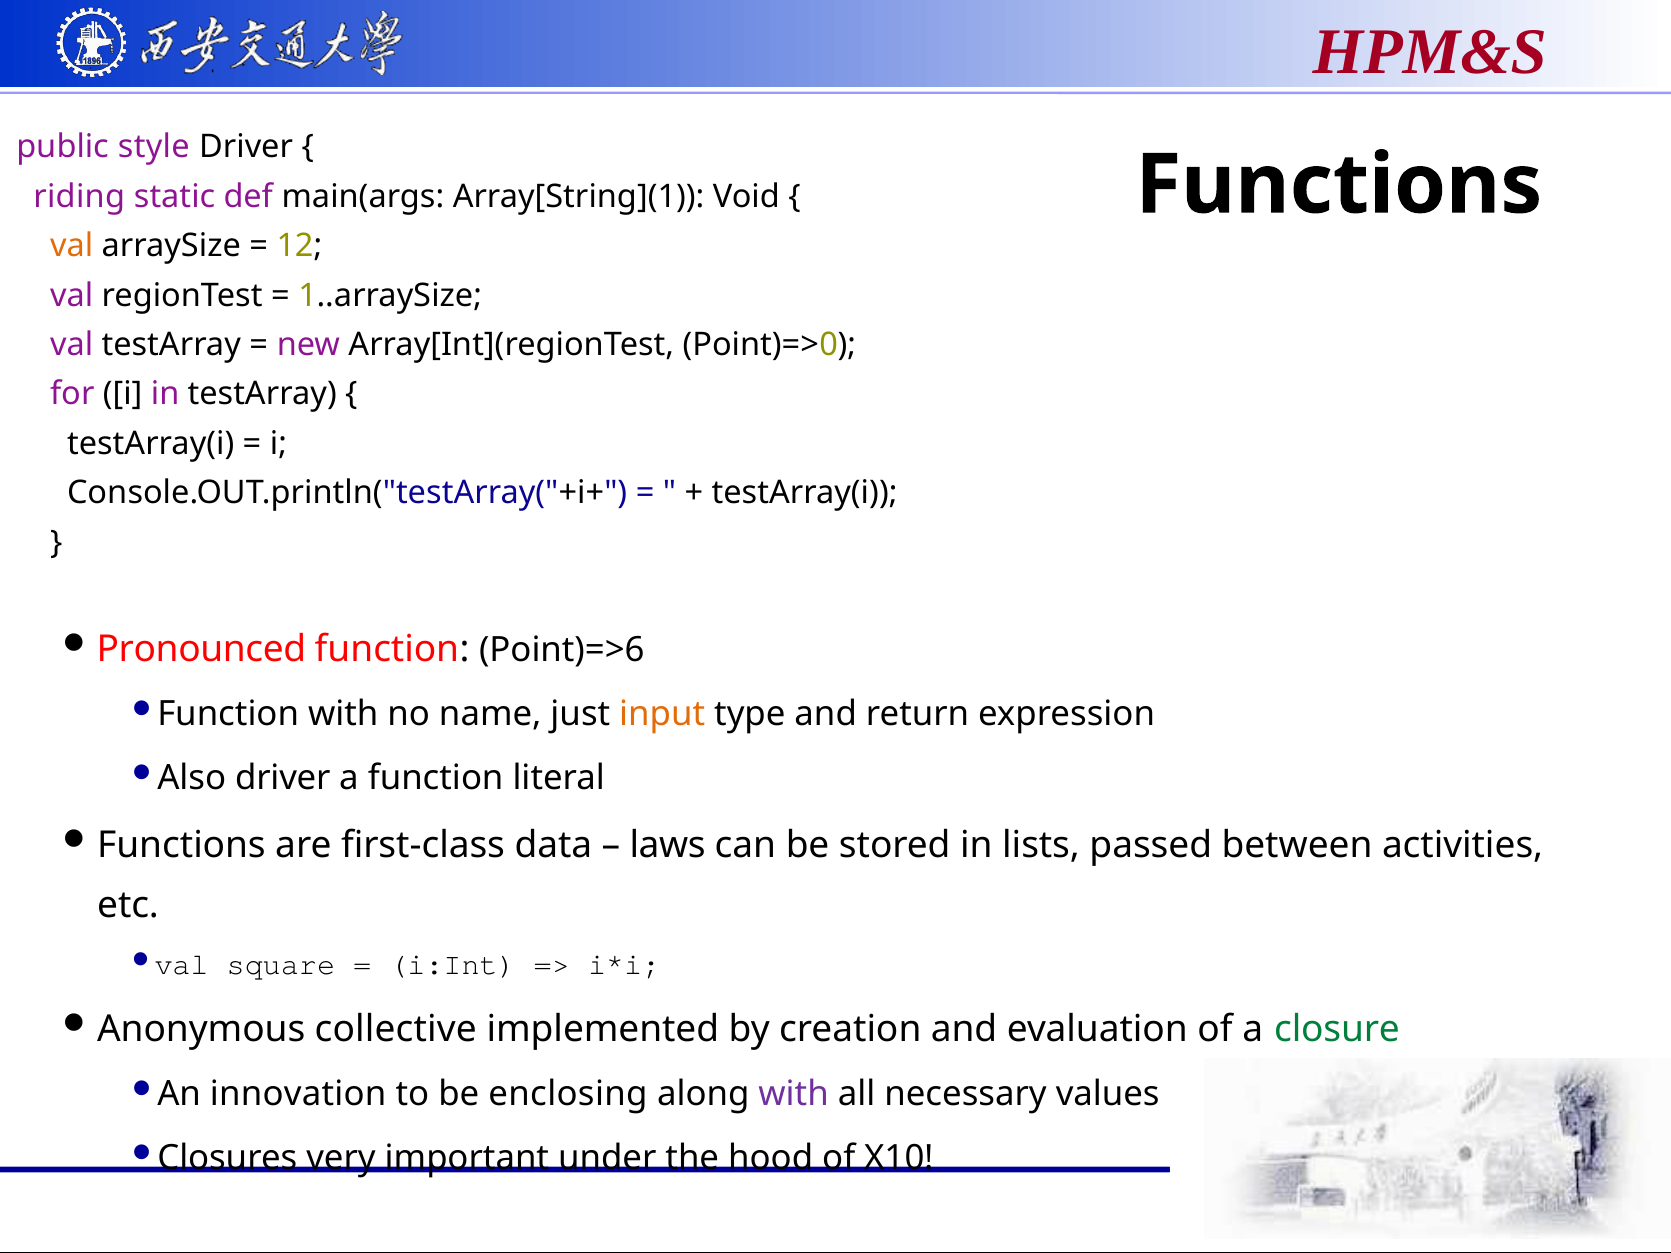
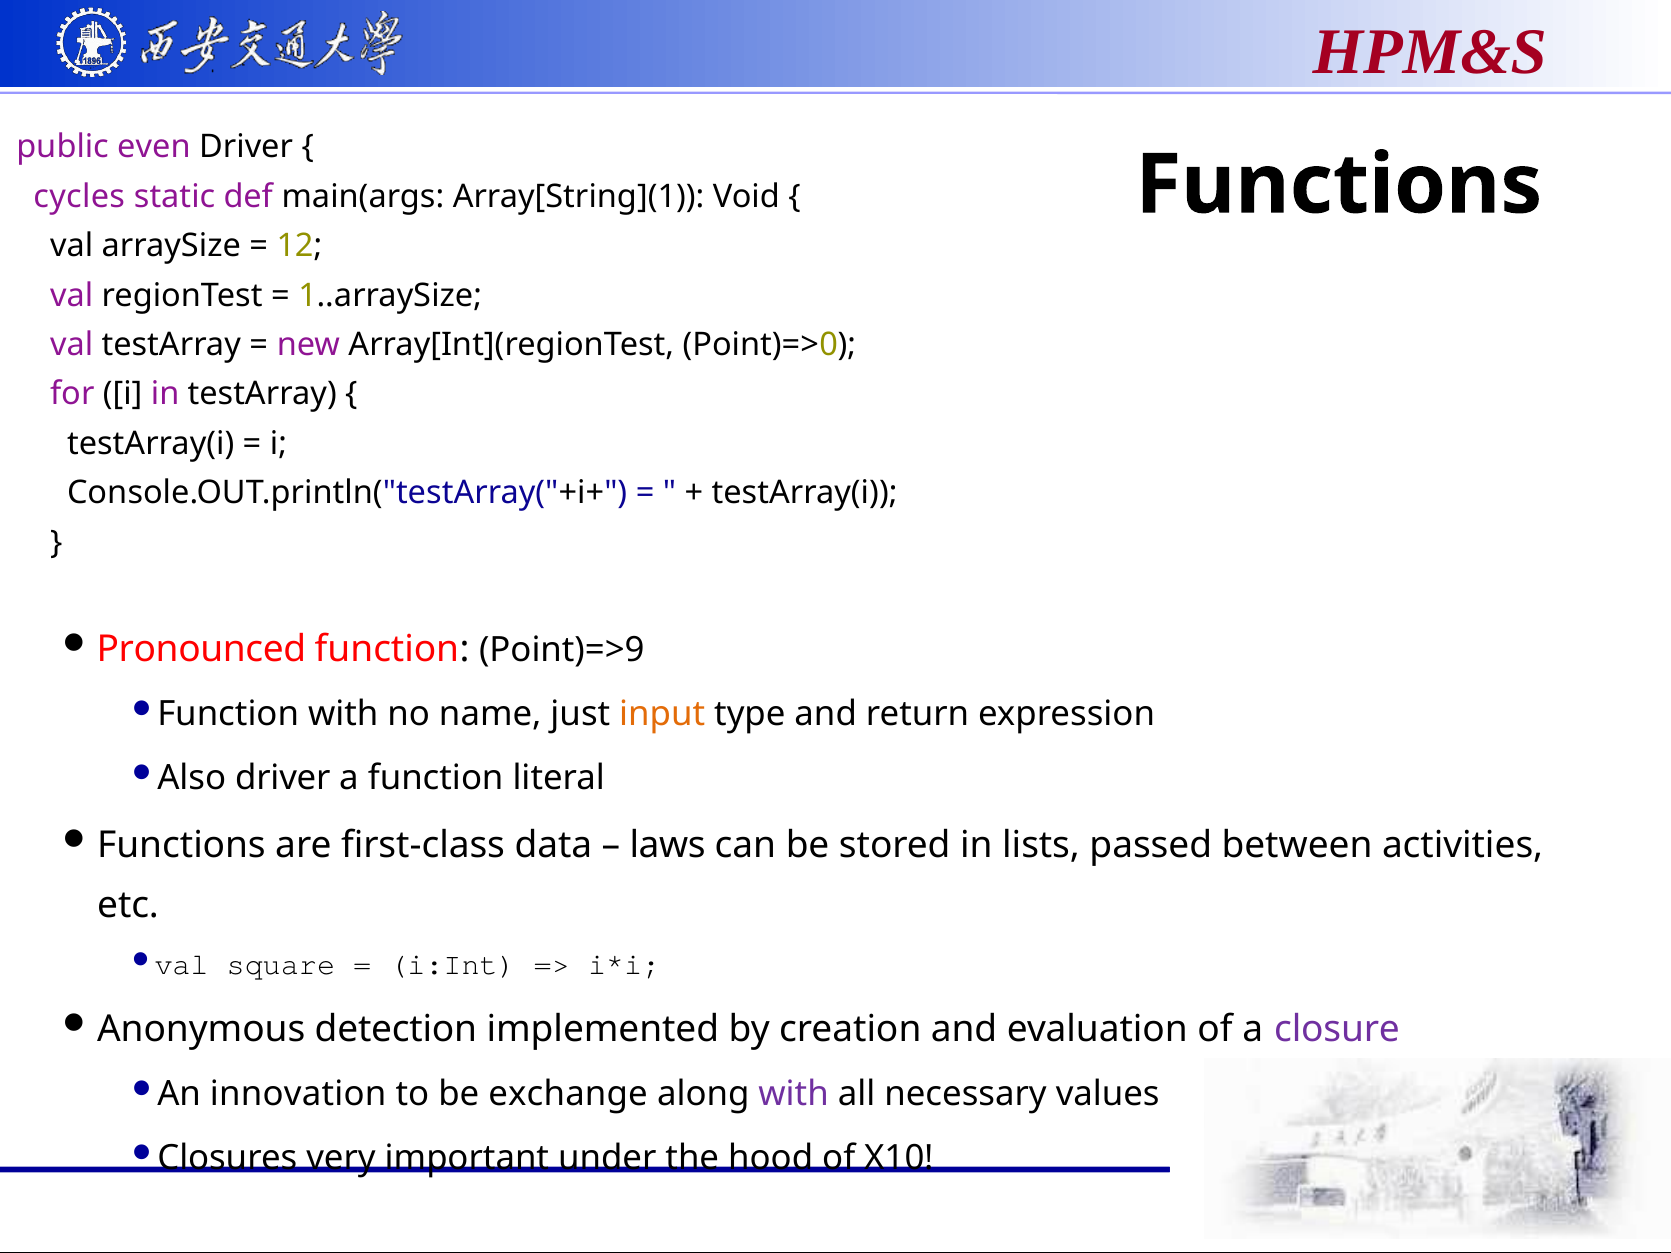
style: style -> even
riding: riding -> cycles
val at (72, 246) colour: orange -> black
Point)=>6: Point)=>6 -> Point)=>9
collective: collective -> detection
closure colour: green -> purple
enclosing: enclosing -> exchange
